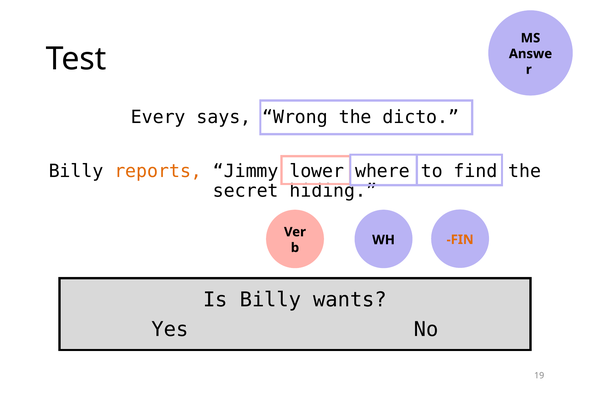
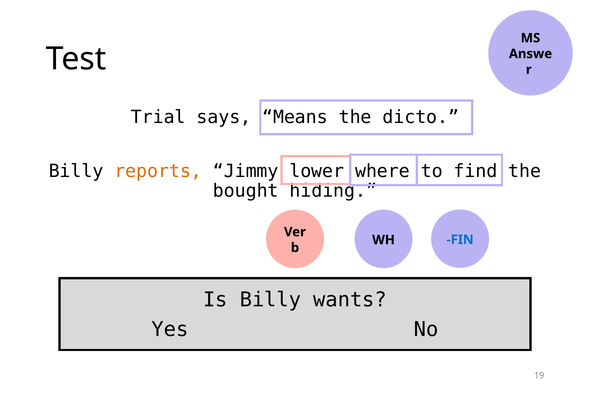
Every: Every -> Trial
Wrong: Wrong -> Means
secret: secret -> bought
FIN colour: orange -> blue
